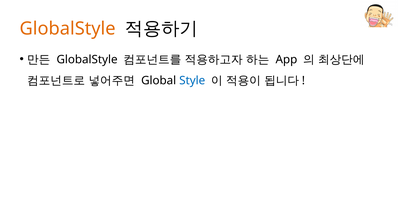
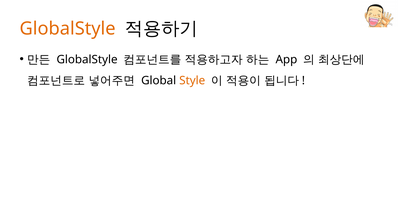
Style colour: blue -> orange
